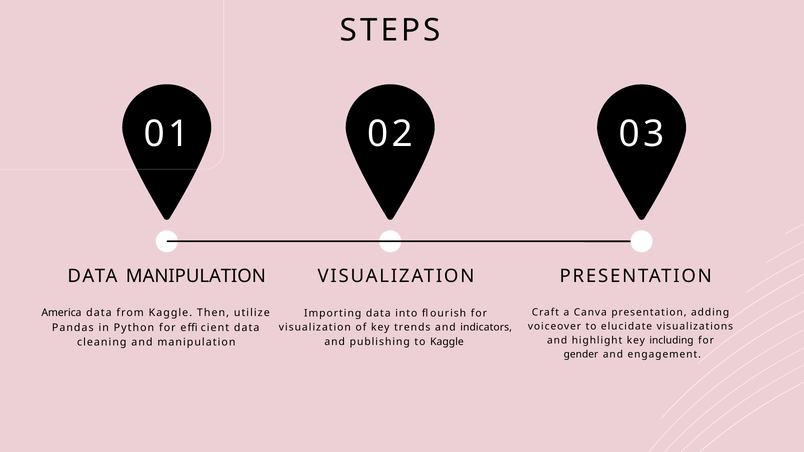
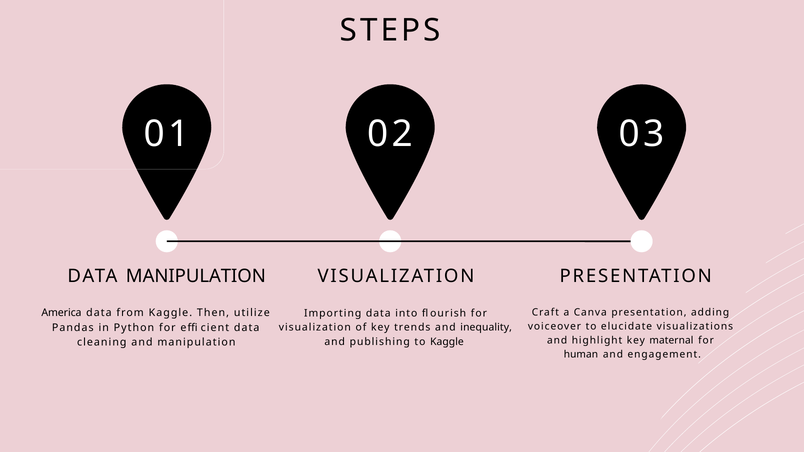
indicators: indicators -> inequality
including: including -> maternal
gender: gender -> human
